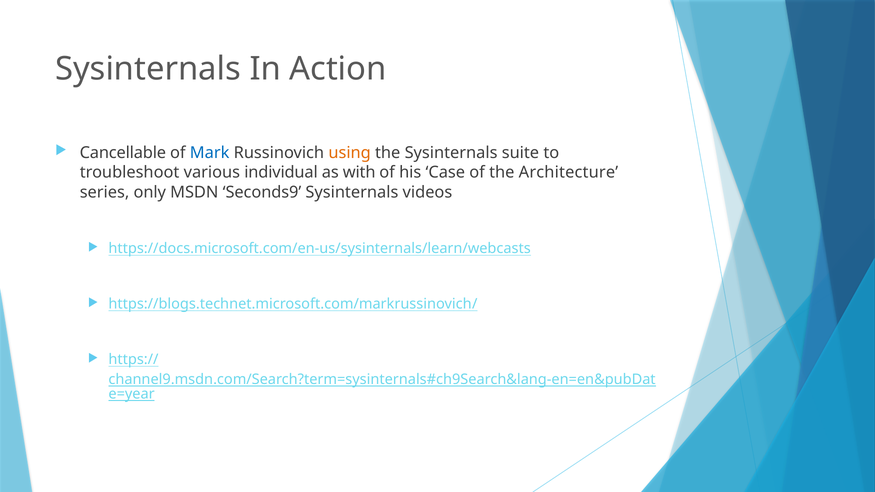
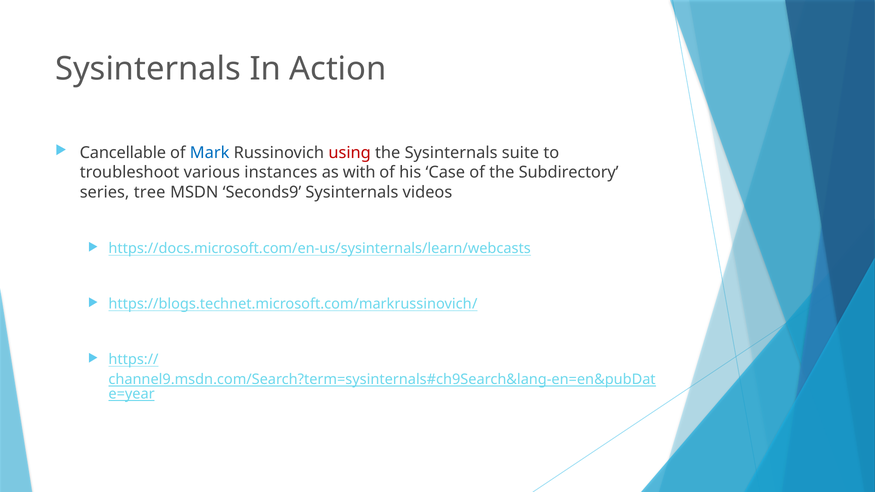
using colour: orange -> red
individual: individual -> instances
Architecture: Architecture -> Subdirectory
only: only -> tree
